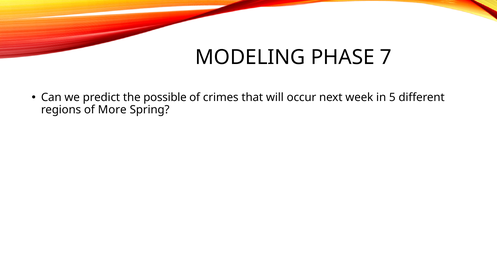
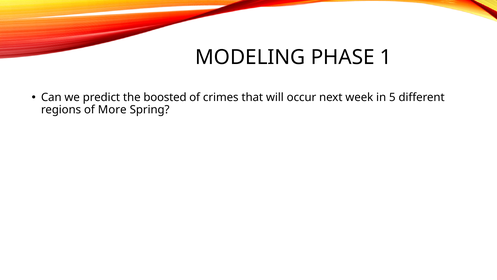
7: 7 -> 1
possible: possible -> boosted
